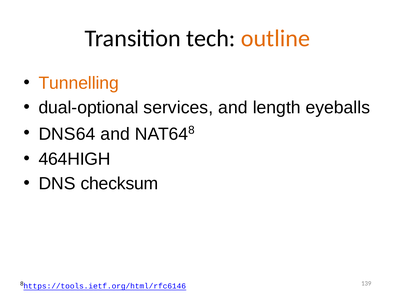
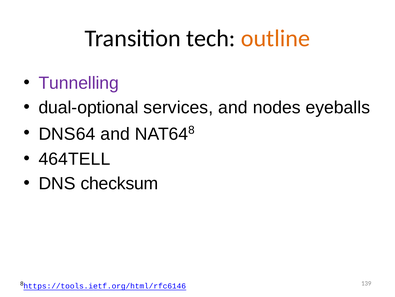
Tunnelling colour: orange -> purple
length: length -> nodes
464HIGH: 464HIGH -> 464TELL
